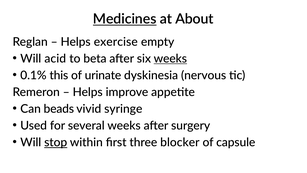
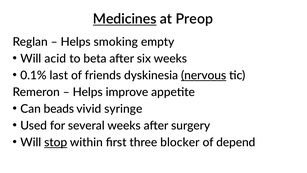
About: About -> Preop
exercise: exercise -> smoking
weeks at (170, 59) underline: present -> none
this: this -> last
urinate: urinate -> friends
nervous underline: none -> present
capsule: capsule -> depend
